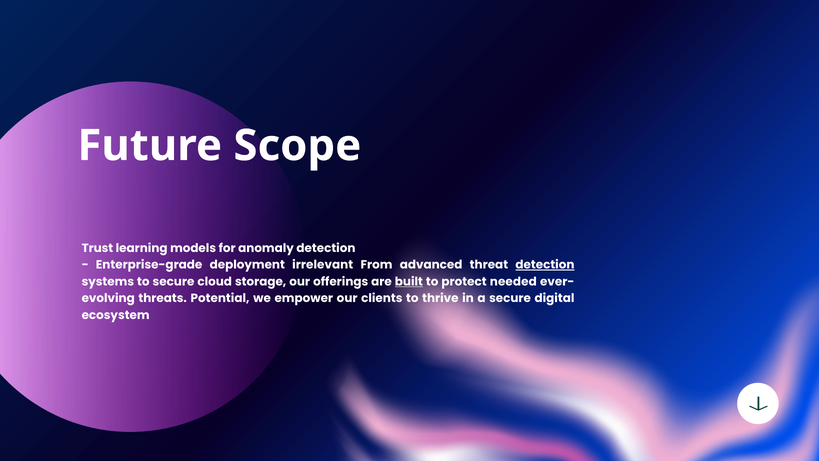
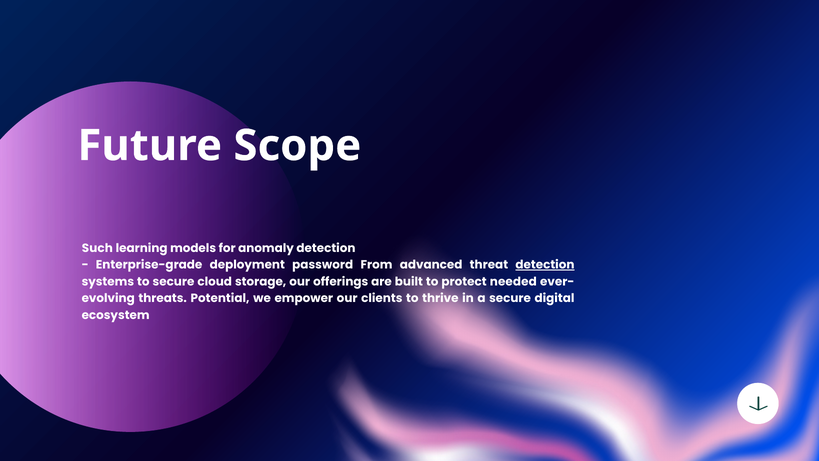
Trust: Trust -> Such
irrelevant: irrelevant -> password
built underline: present -> none
